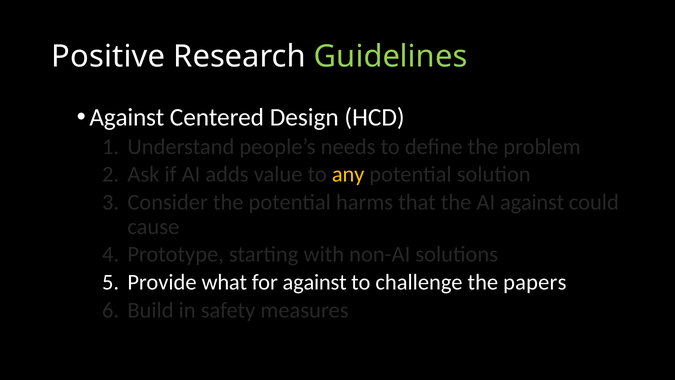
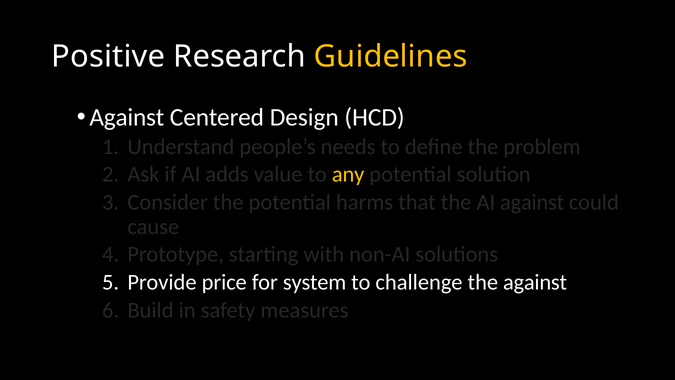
Guidelines colour: light green -> yellow
what: what -> price
for against: against -> system
the papers: papers -> against
